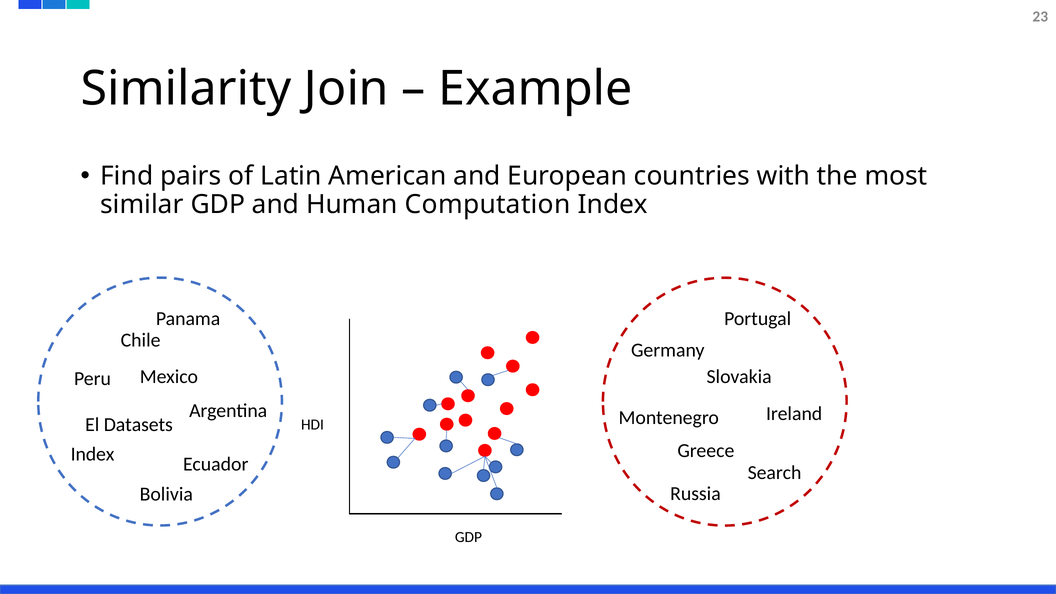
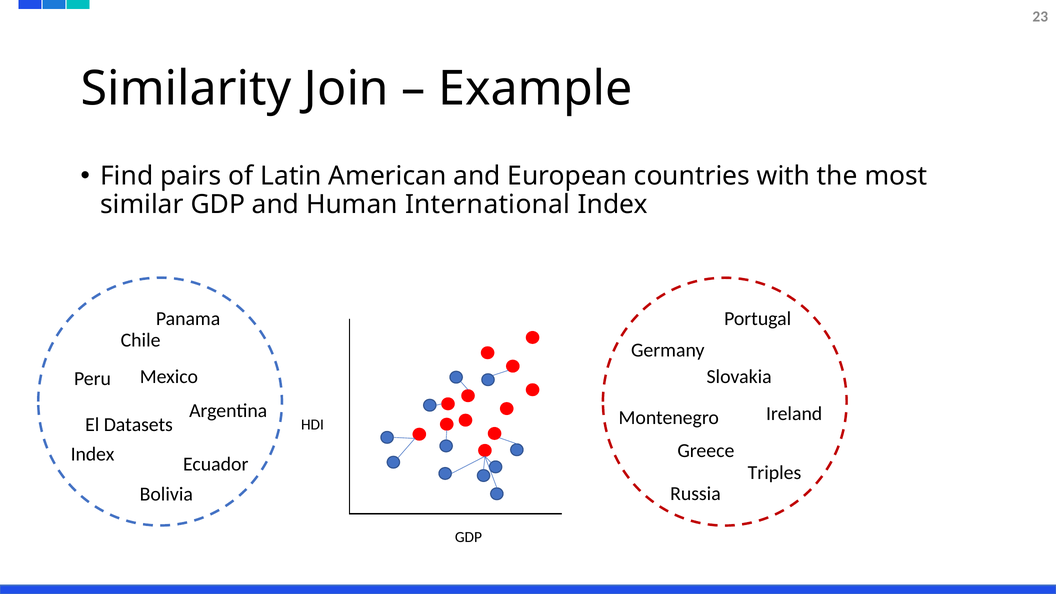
Computation: Computation -> International
Search: Search -> Triples
